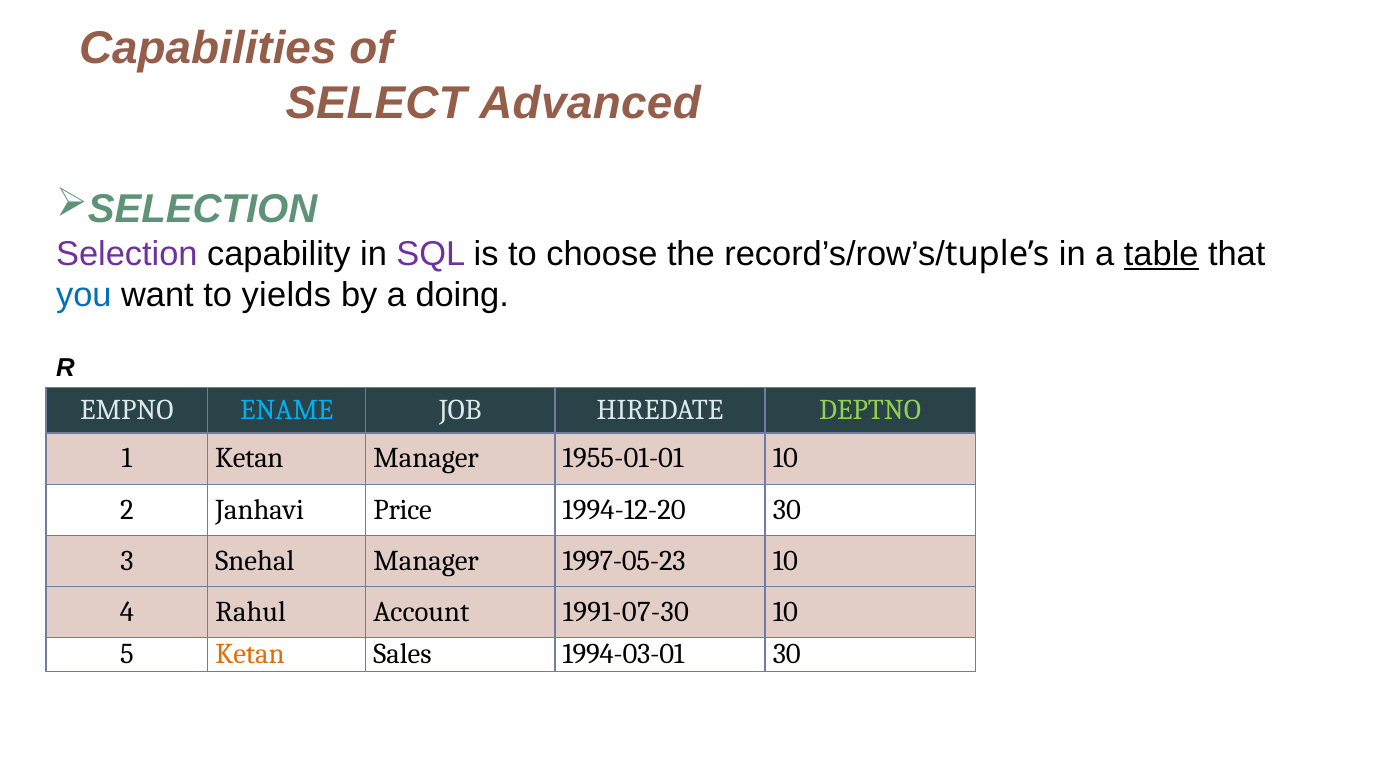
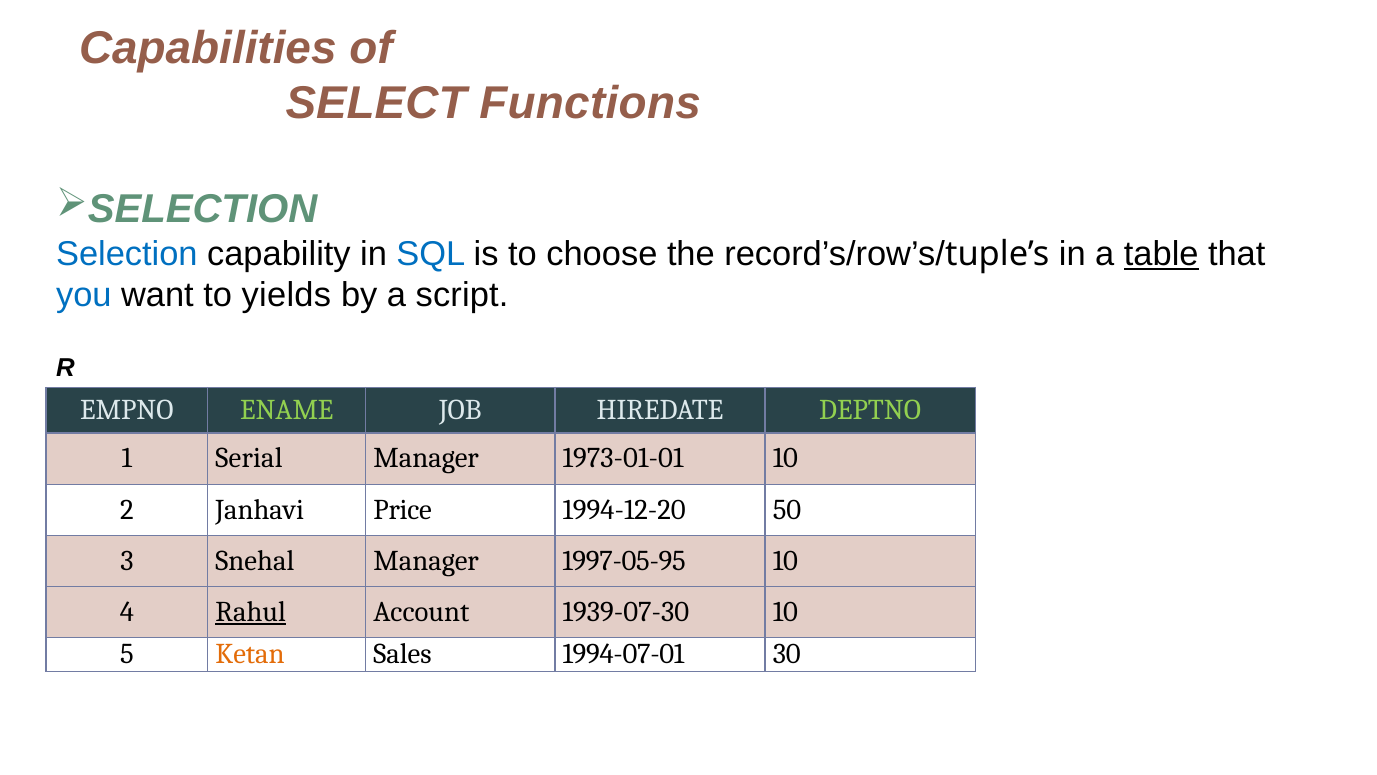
Advanced: Advanced -> Functions
Selection colour: purple -> blue
SQL colour: purple -> blue
doing: doing -> script
ENAME colour: light blue -> light green
1 Ketan: Ketan -> Serial
1955-01-01: 1955-01-01 -> 1973-01-01
1994-12-20 30: 30 -> 50
1997-05-23: 1997-05-23 -> 1997-05-95
Rahul underline: none -> present
1991-07-30: 1991-07-30 -> 1939-07-30
1994-03-01: 1994-03-01 -> 1994-07-01
